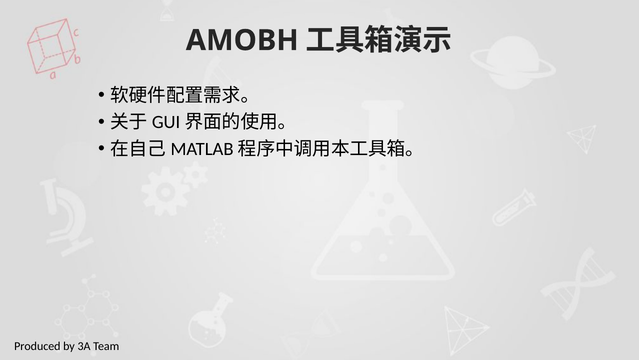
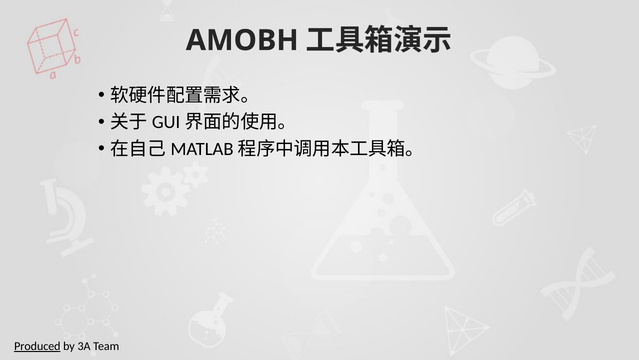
Produced underline: none -> present
